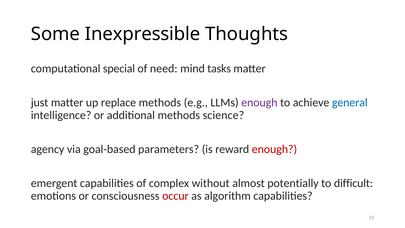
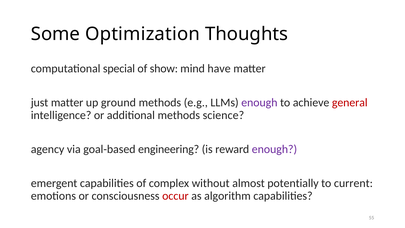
Inexpressible: Inexpressible -> Optimization
need: need -> show
tasks: tasks -> have
replace: replace -> ground
general colour: blue -> red
parameters: parameters -> engineering
enough at (274, 149) colour: red -> purple
difficult: difficult -> current
